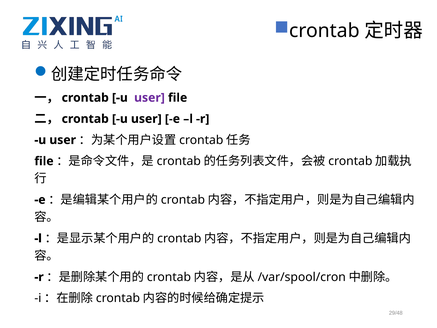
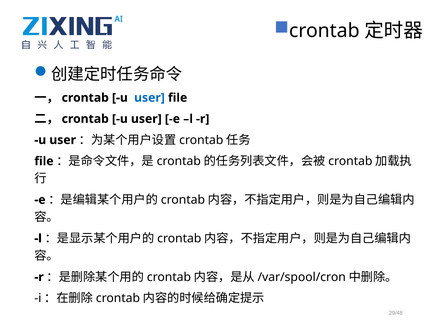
user at (149, 98) colour: purple -> blue
